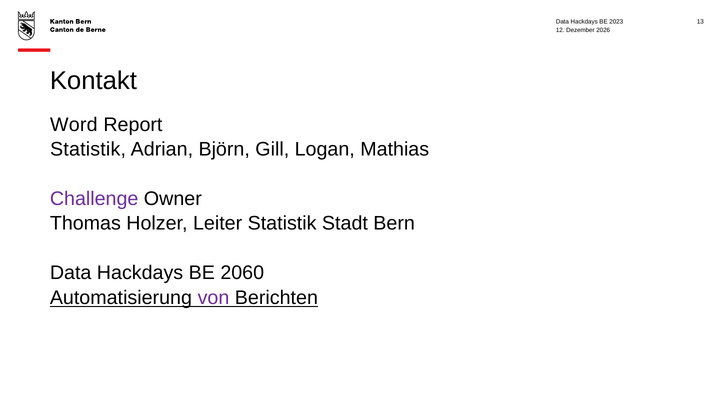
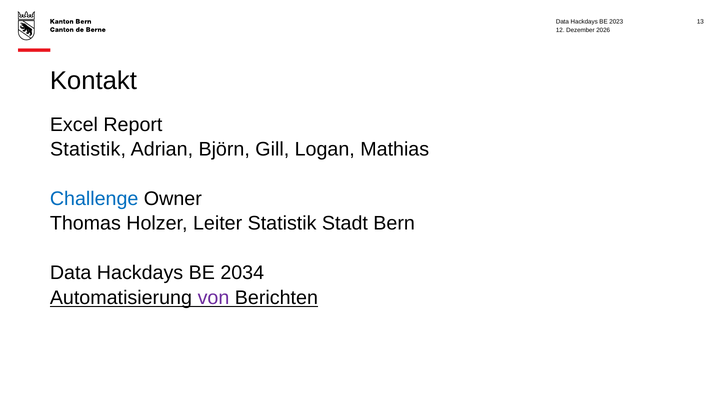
Word: Word -> Excel
Challenge colour: purple -> blue
2060: 2060 -> 2034
